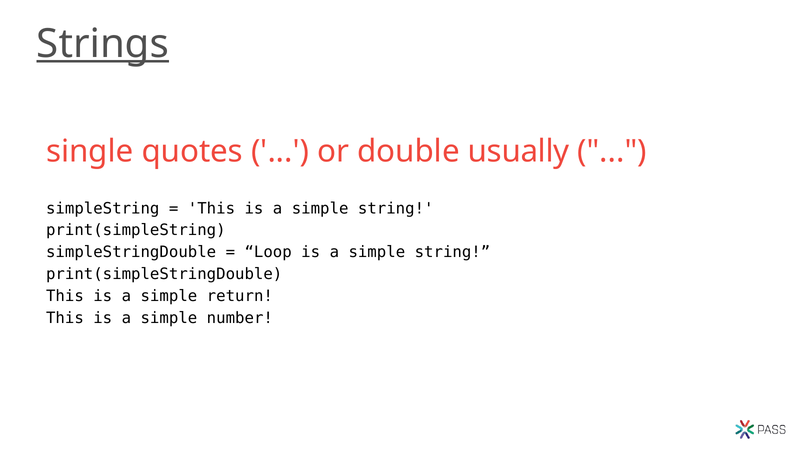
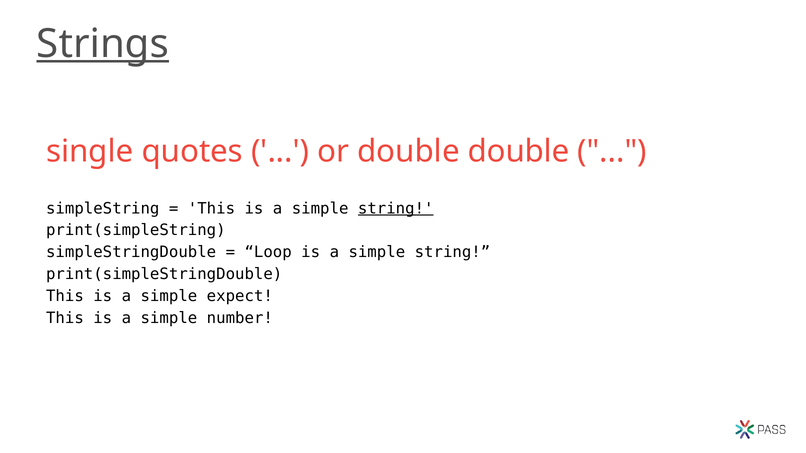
double usually: usually -> double
string at (396, 209) underline: none -> present
return: return -> expect
